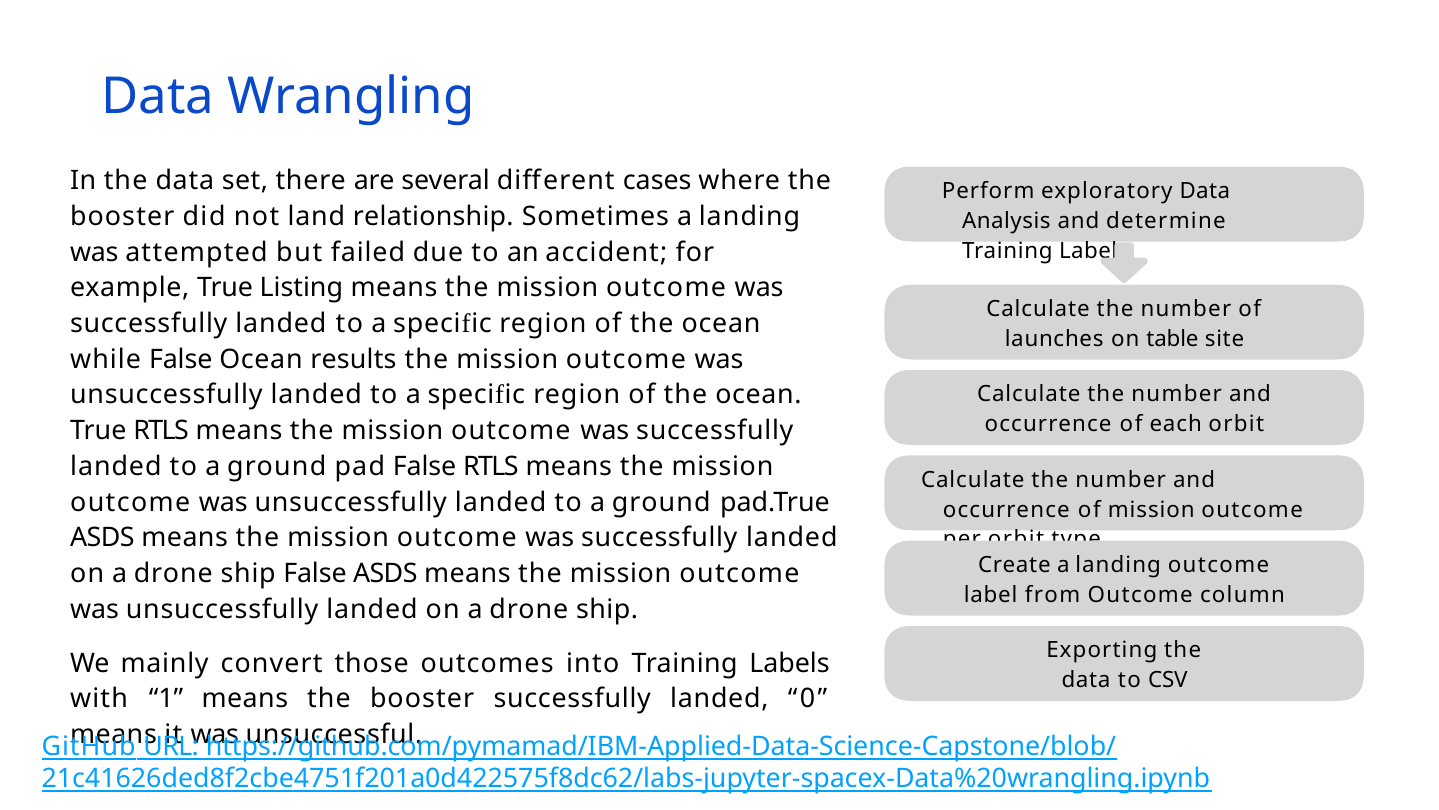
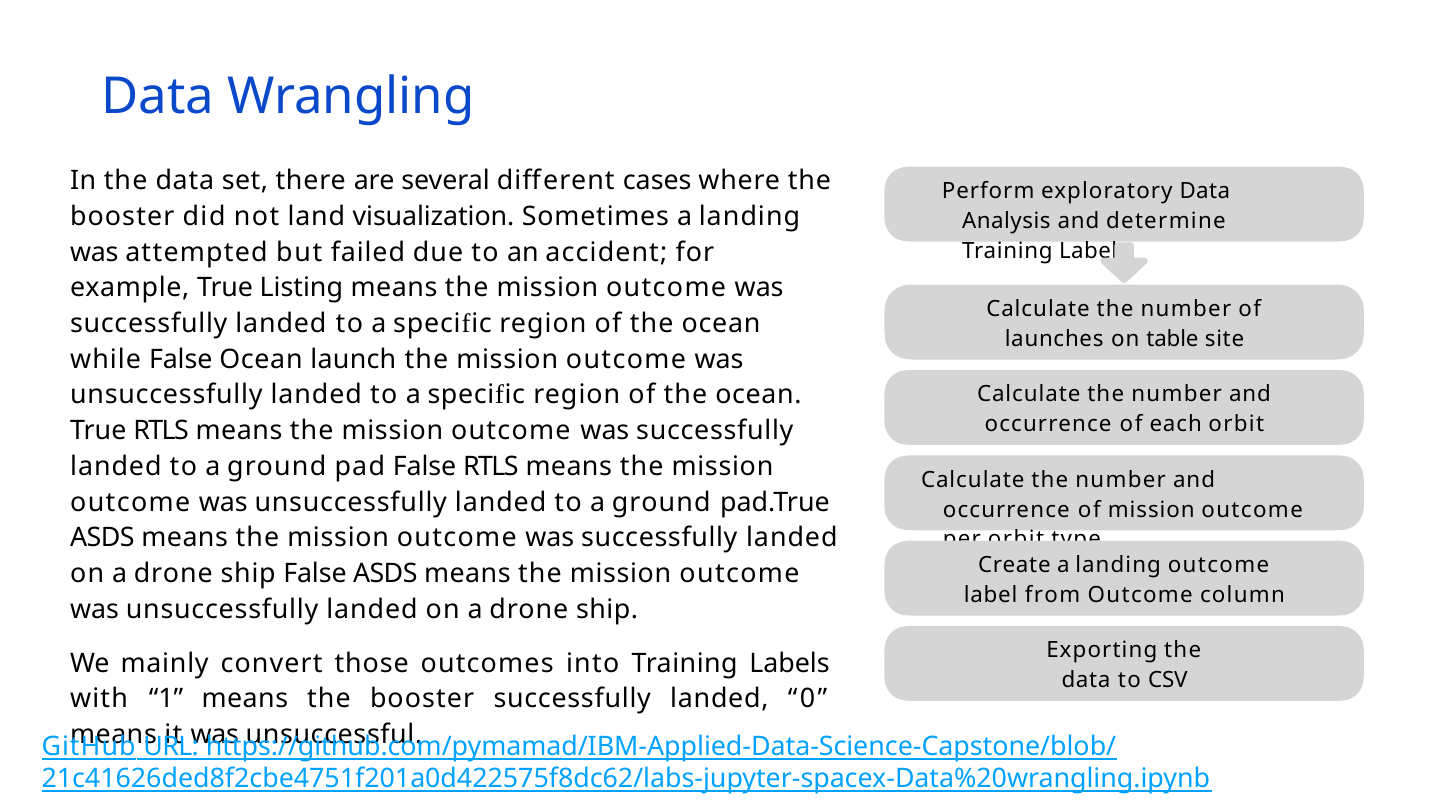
relationship: relationship -> visualization
results: results -> launch
